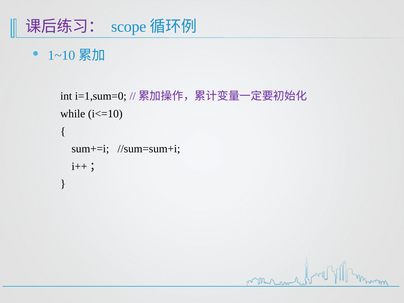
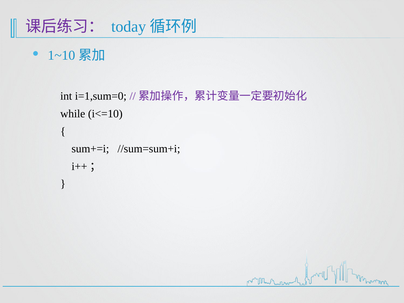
scope: scope -> today
